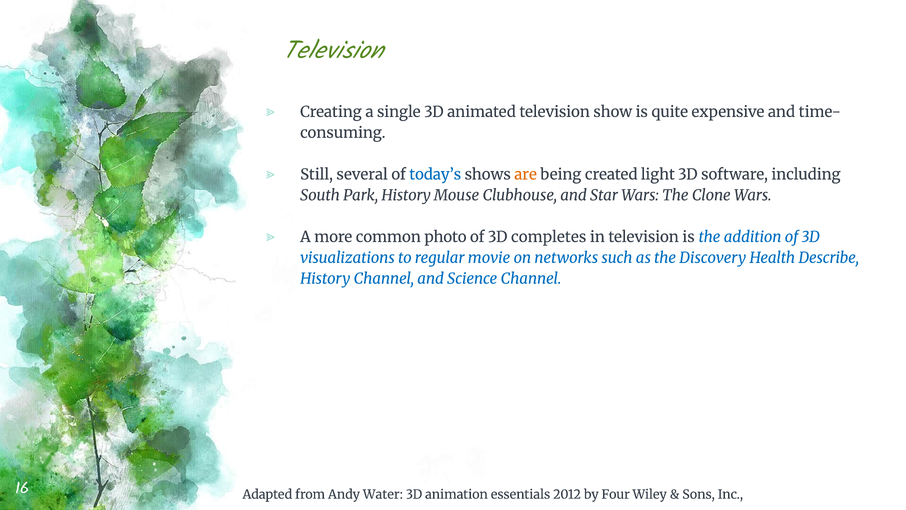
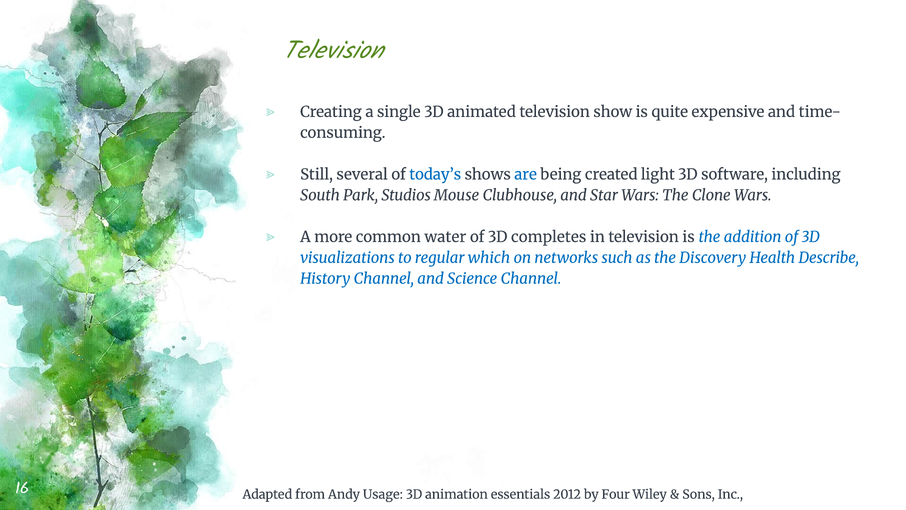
are colour: orange -> blue
Park History: History -> Studios
photo: photo -> water
movie: movie -> which
Water: Water -> Usage
